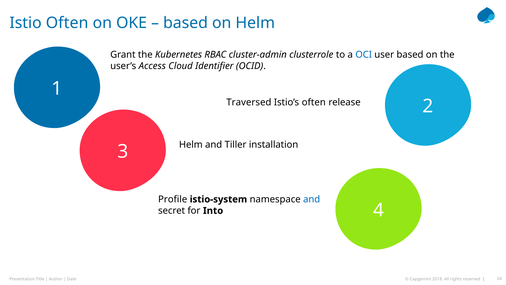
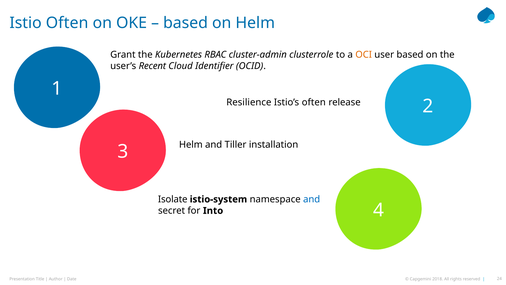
OCI colour: blue -> orange
Access: Access -> Recent
Traversed: Traversed -> Resilience
Profile: Profile -> Isolate
